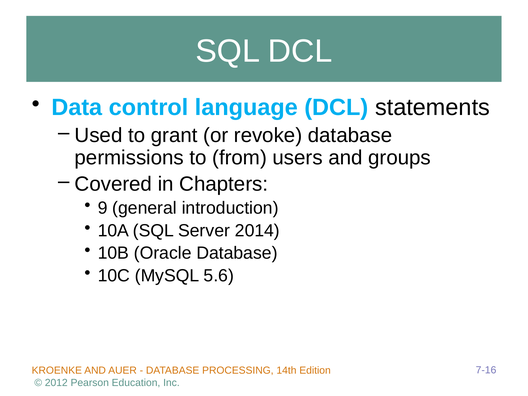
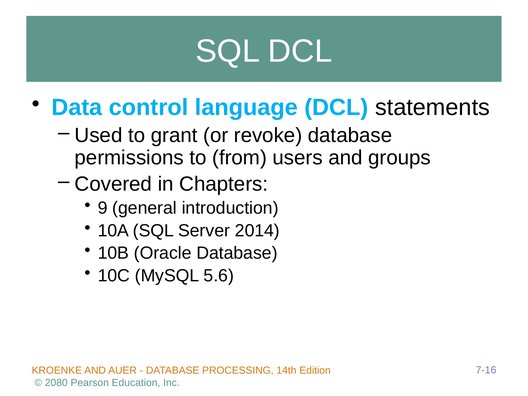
2012: 2012 -> 2080
